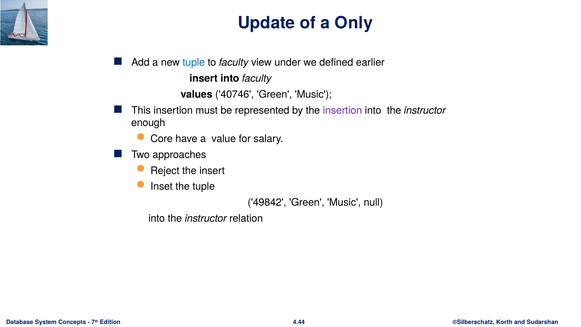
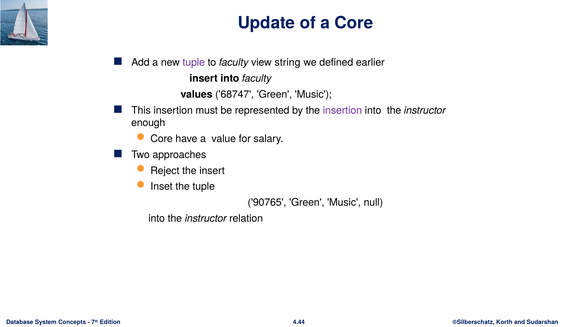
a Only: Only -> Core
tuple at (194, 63) colour: blue -> purple
under: under -> string
40746: 40746 -> 68747
49842: 49842 -> 90765
